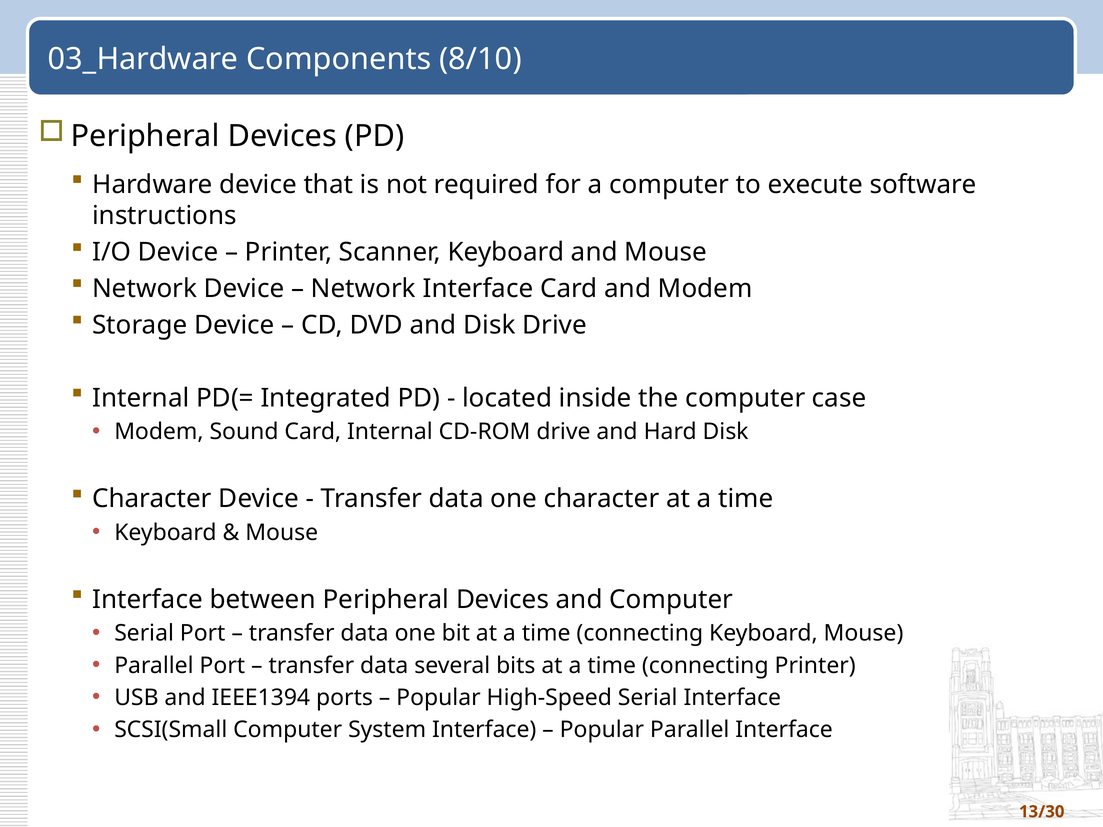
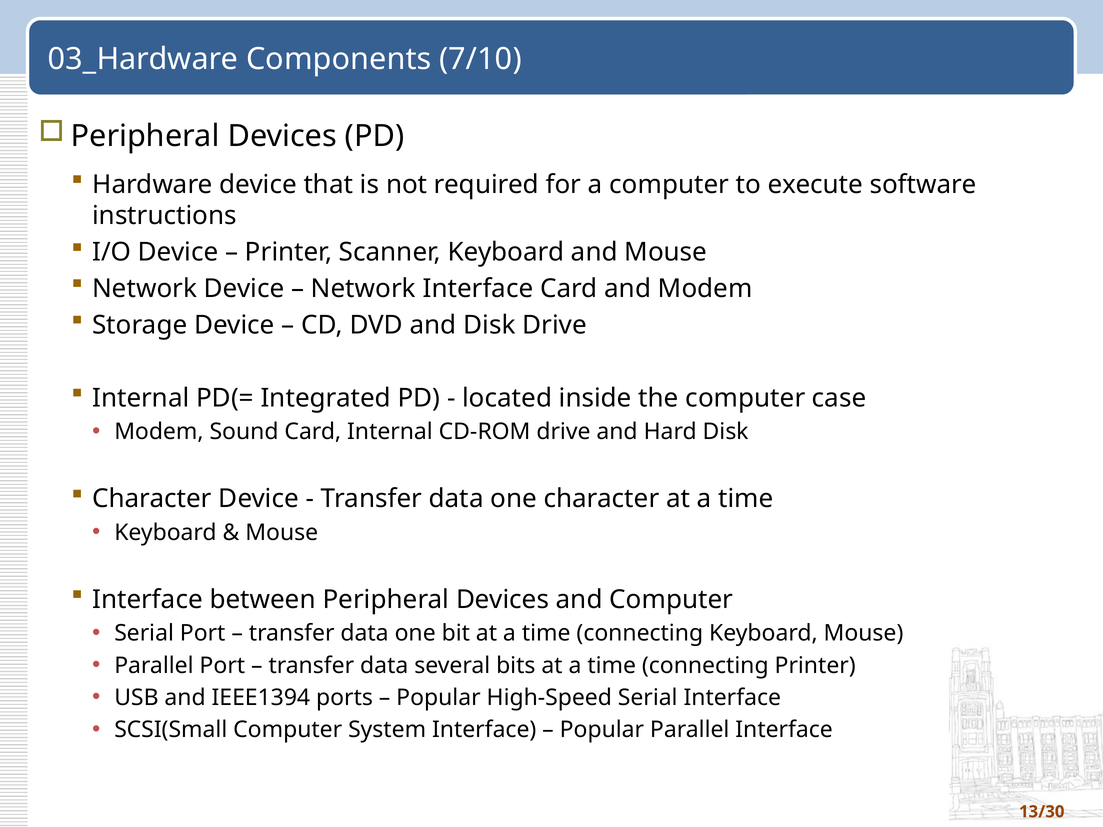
8/10: 8/10 -> 7/10
